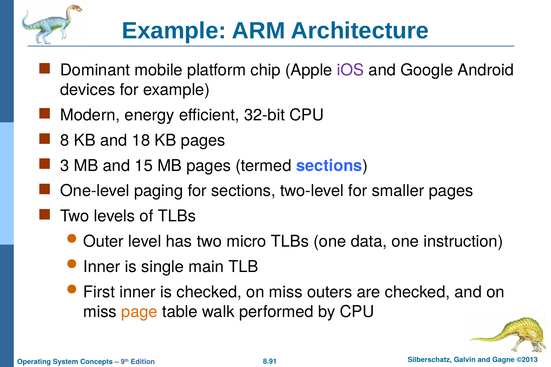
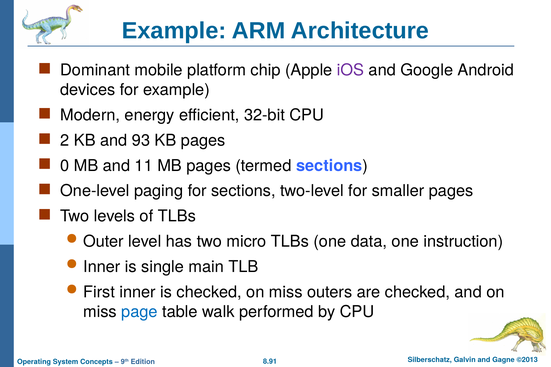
8: 8 -> 2
18: 18 -> 93
3: 3 -> 0
15: 15 -> 11
page colour: orange -> blue
